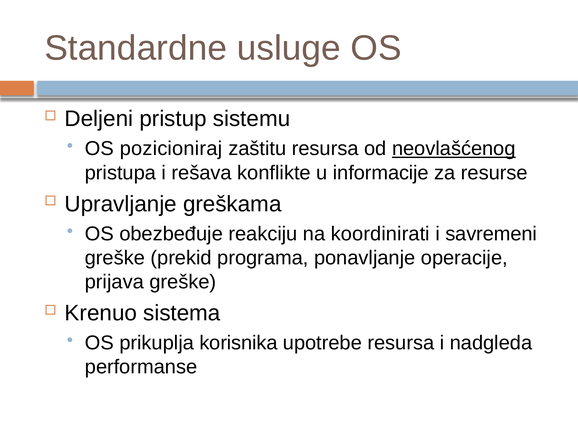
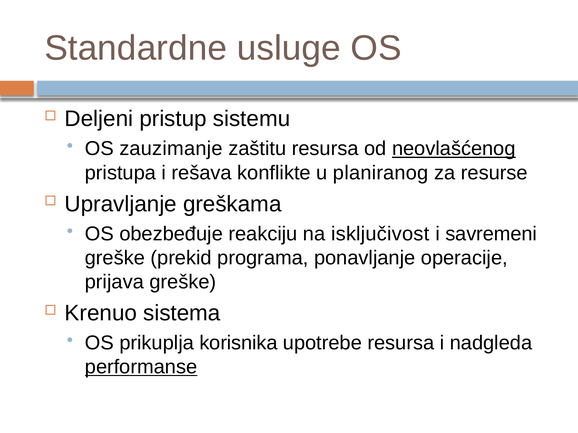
pozicioniraj: pozicioniraj -> zauzimanje
informacije: informacije -> planiranog
koordinirati: koordinirati -> isključivost
performanse underline: none -> present
